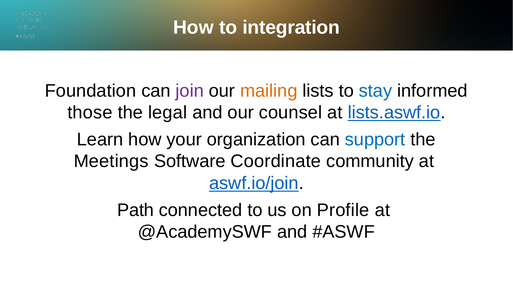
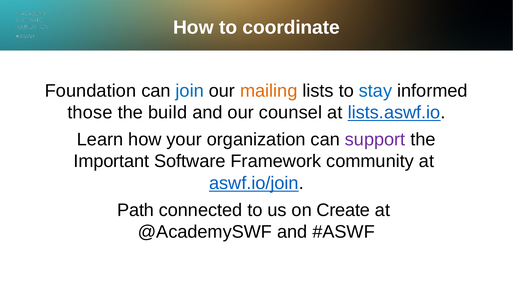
integration: integration -> coordinate
join colour: purple -> blue
legal: legal -> build
support colour: blue -> purple
Meetings: Meetings -> Important
Coordinate: Coordinate -> Framework
Profile: Profile -> Create
